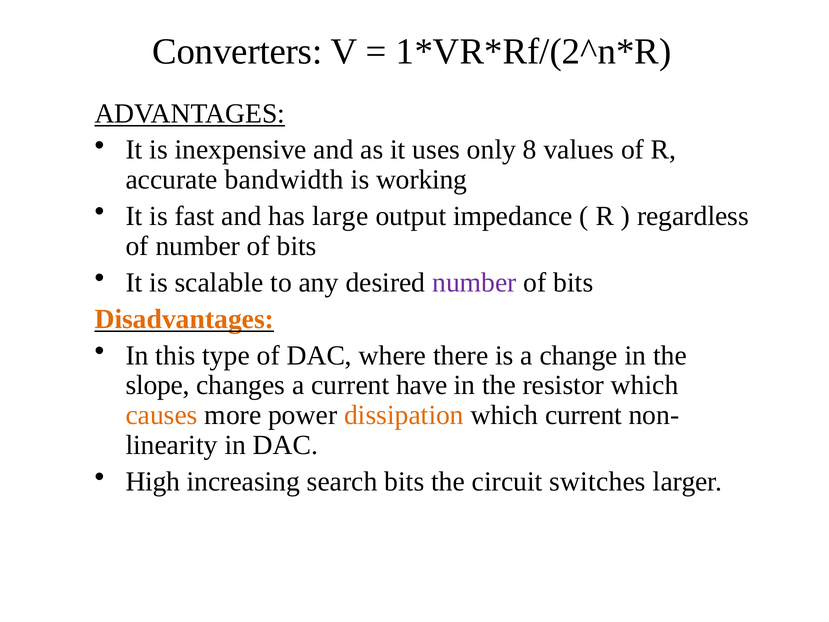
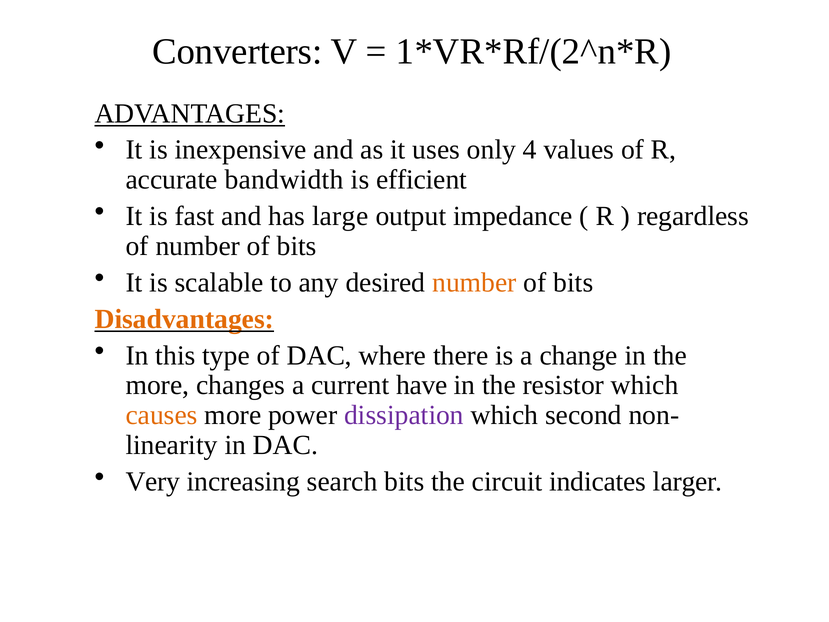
8: 8 -> 4
working: working -> efficient
number at (474, 282) colour: purple -> orange
slope at (158, 385): slope -> more
dissipation colour: orange -> purple
which current: current -> second
High: High -> Very
switches: switches -> indicates
